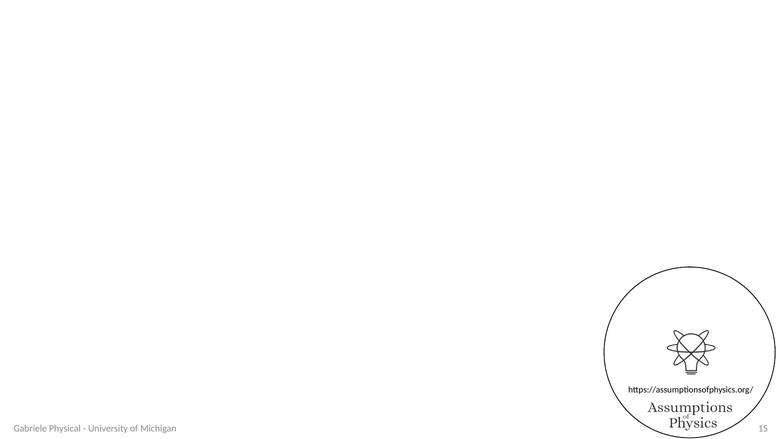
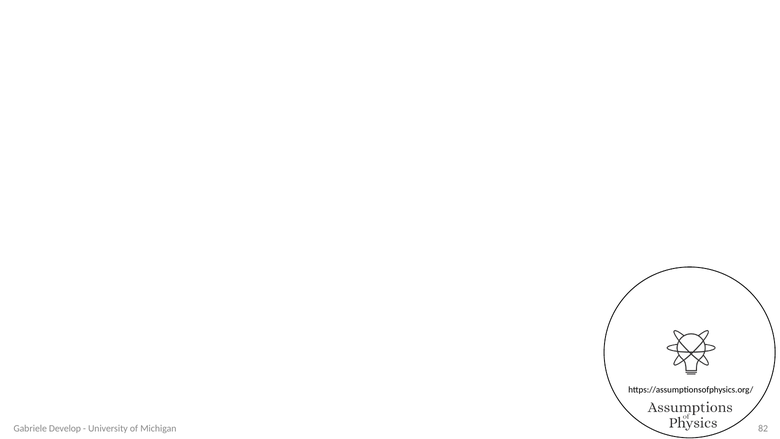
Physical: Physical -> Develop
15: 15 -> 82
